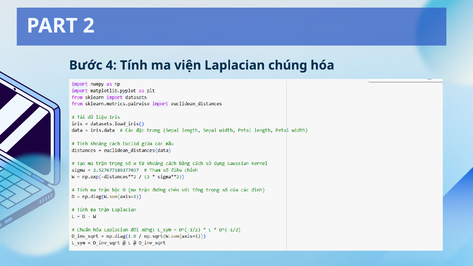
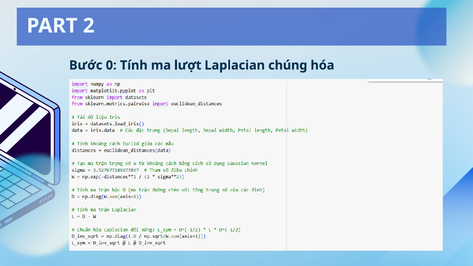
4: 4 -> 0
viện: viện -> lượt
